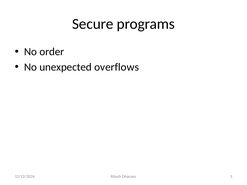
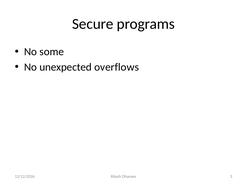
order: order -> some
